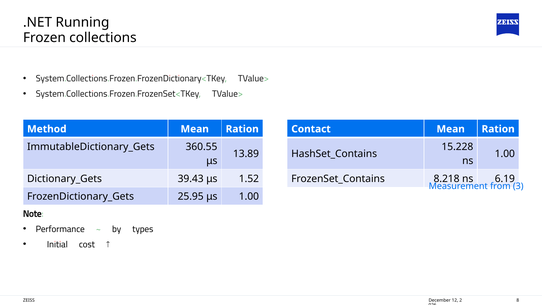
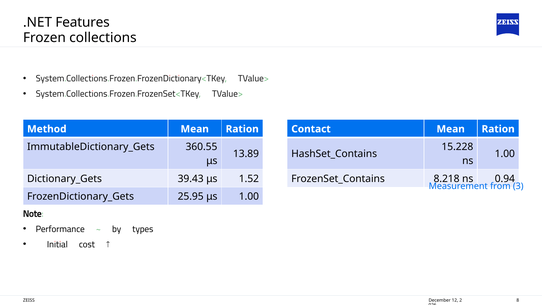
Running: Running -> Features
6.19: 6.19 -> 0.94
